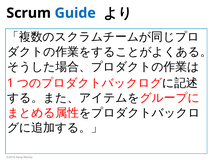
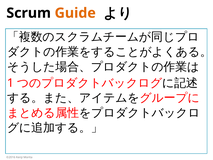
Guide colour: blue -> orange
